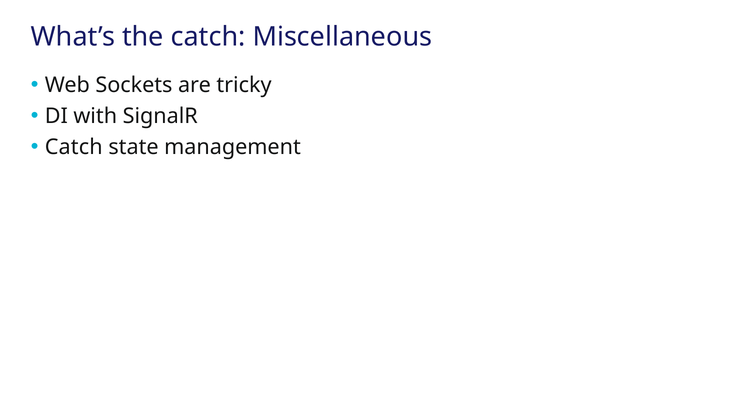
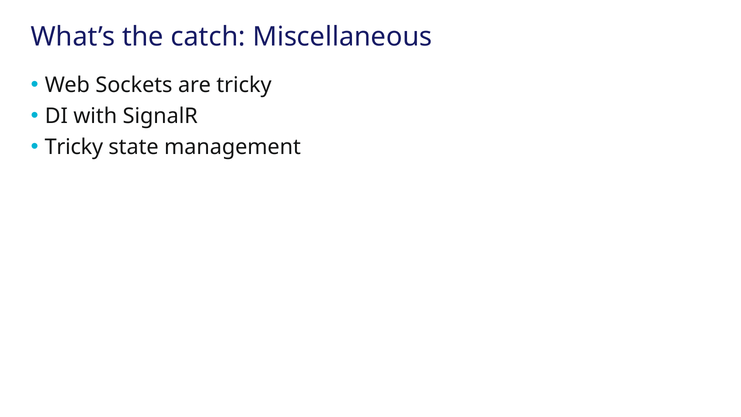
Catch at (74, 147): Catch -> Tricky
